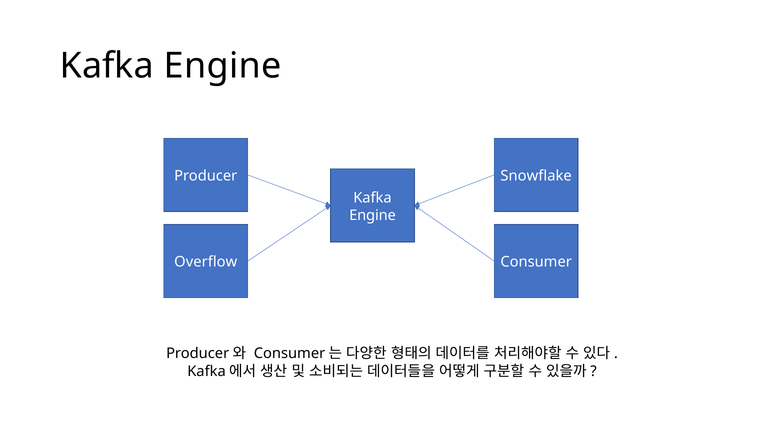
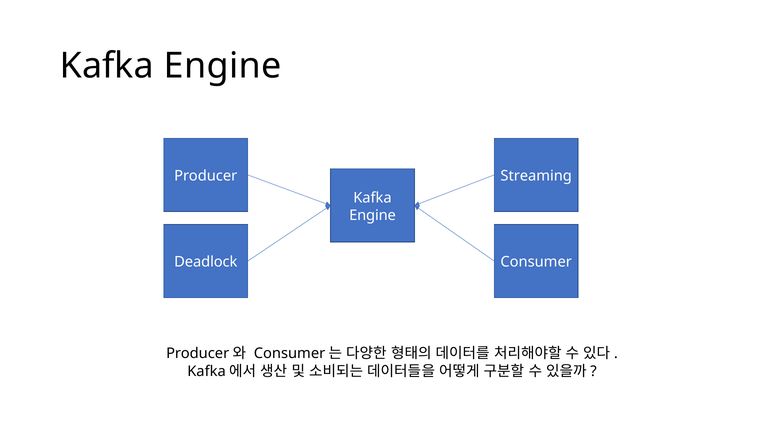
Snowflake: Snowflake -> Streaming
Overflow: Overflow -> Deadlock
